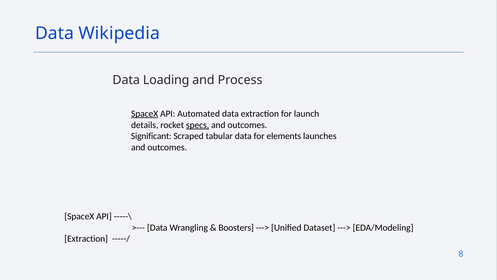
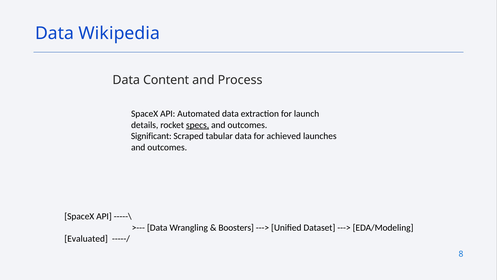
Loading: Loading -> Content
SpaceX at (145, 114) underline: present -> none
elements: elements -> achieved
Extraction at (86, 238): Extraction -> Evaluated
